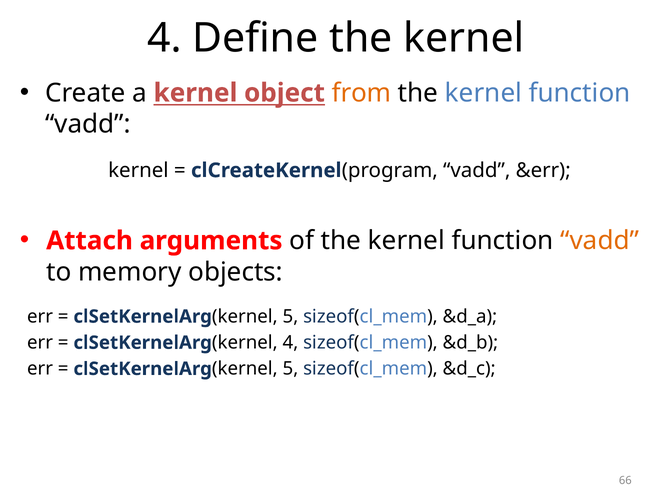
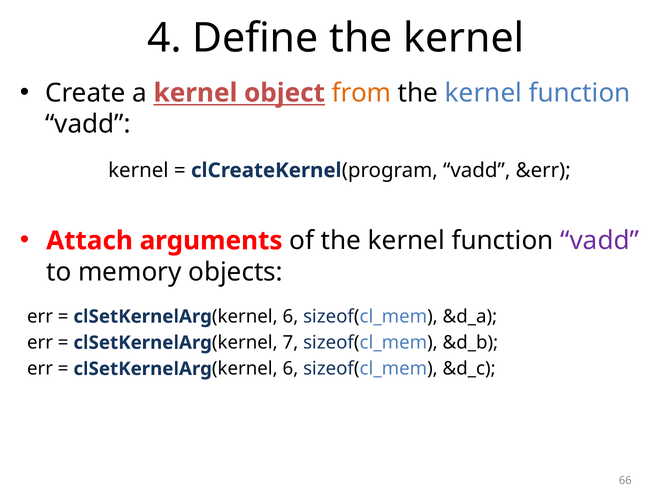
vadd at (600, 241) colour: orange -> purple
5 at (290, 317): 5 -> 6
kernel 4: 4 -> 7
5 at (290, 369): 5 -> 6
